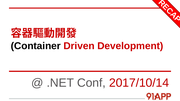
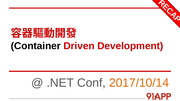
2017/10/14 colour: red -> orange
